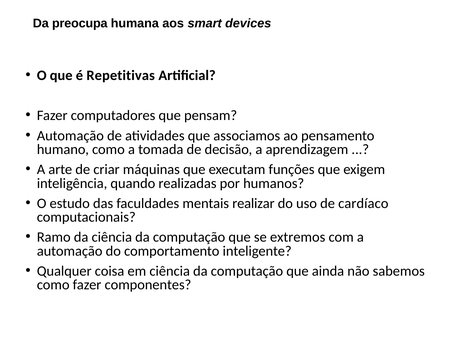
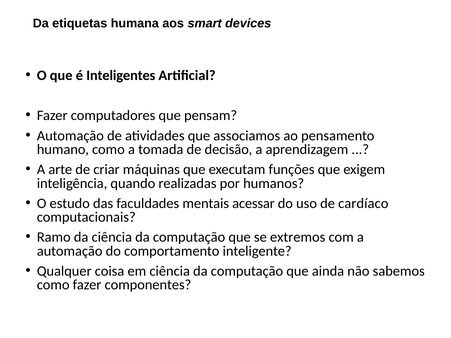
preocupa: preocupa -> etiquetas
Repetitivas: Repetitivas -> Inteligentes
realizar: realizar -> acessar
